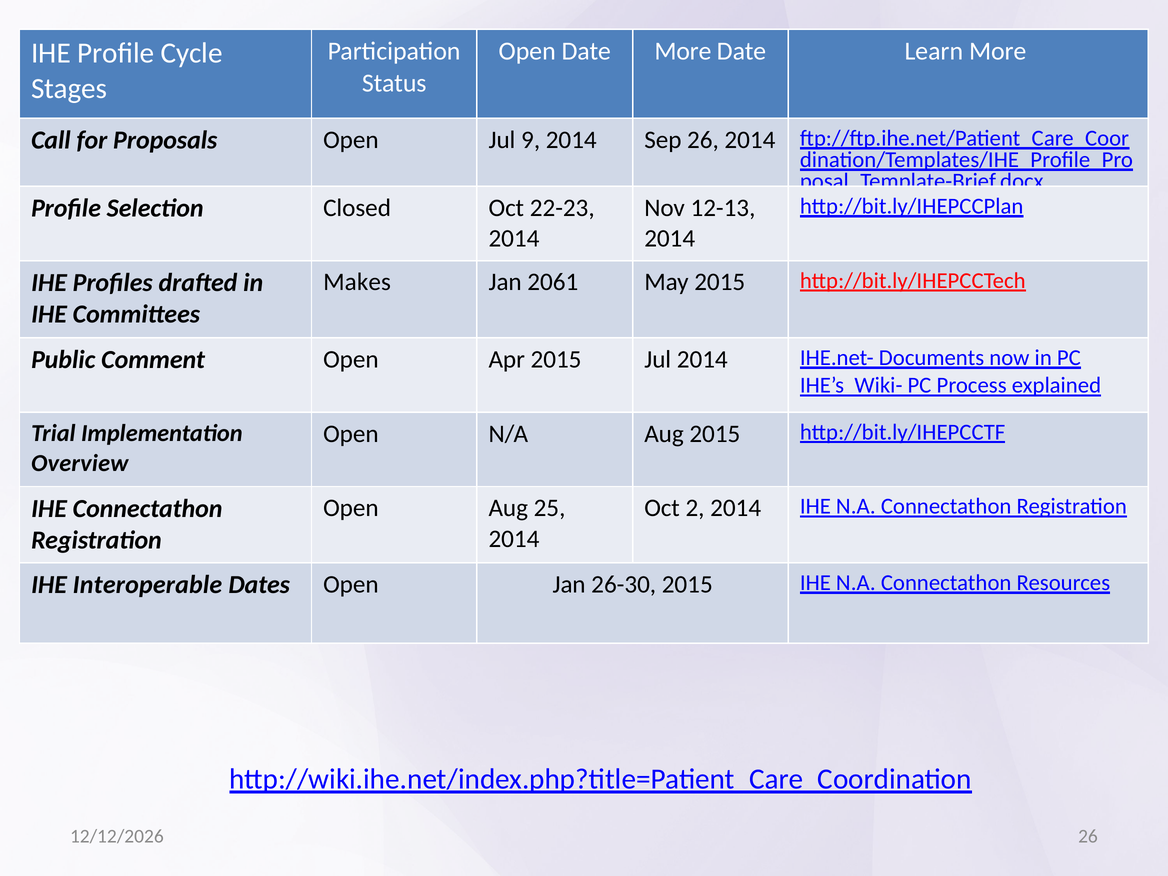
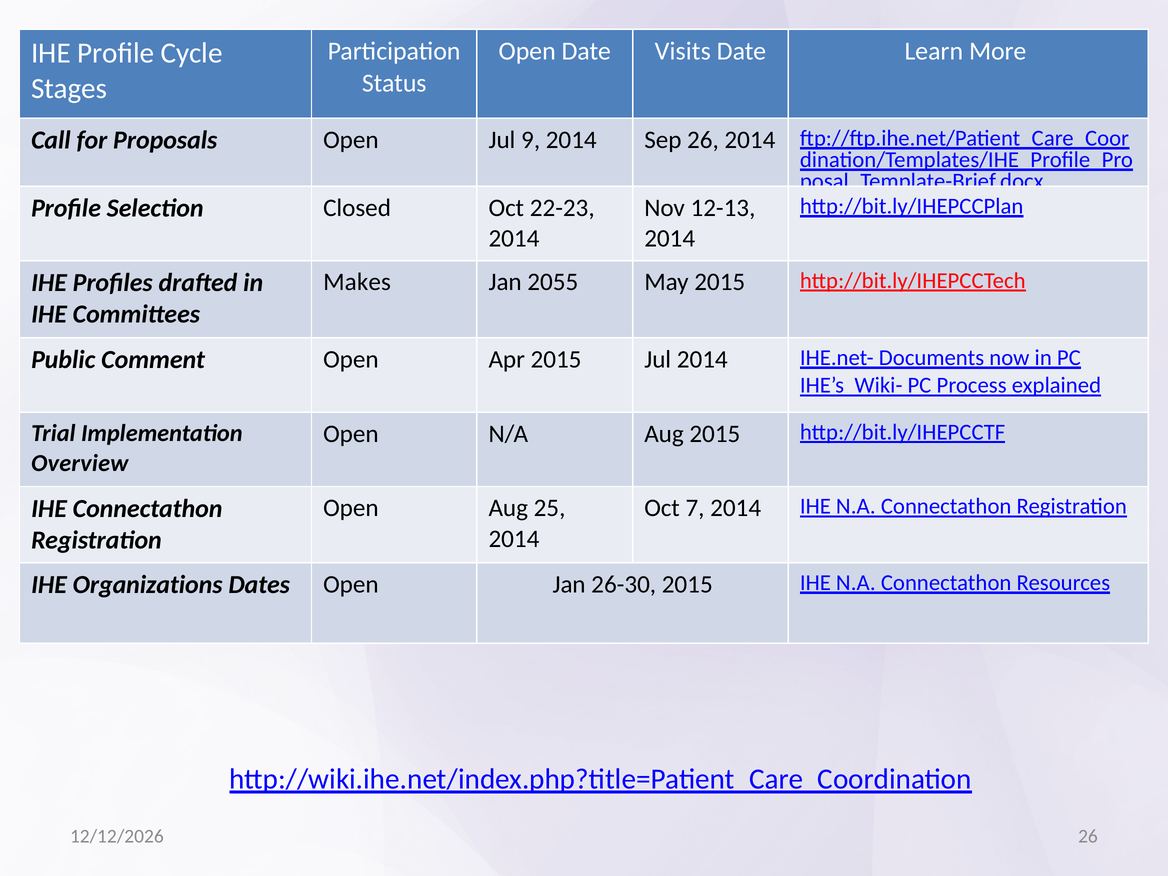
Date More: More -> Visits
2061: 2061 -> 2055
2: 2 -> 7
Interoperable: Interoperable -> Organizations
